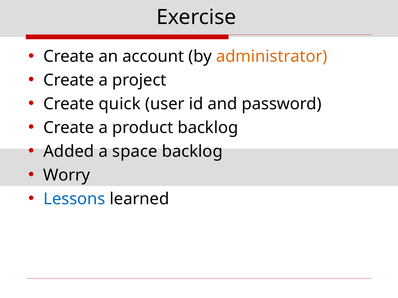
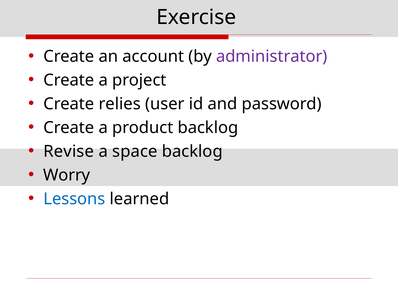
administrator colour: orange -> purple
quick: quick -> relies
Added: Added -> Revise
